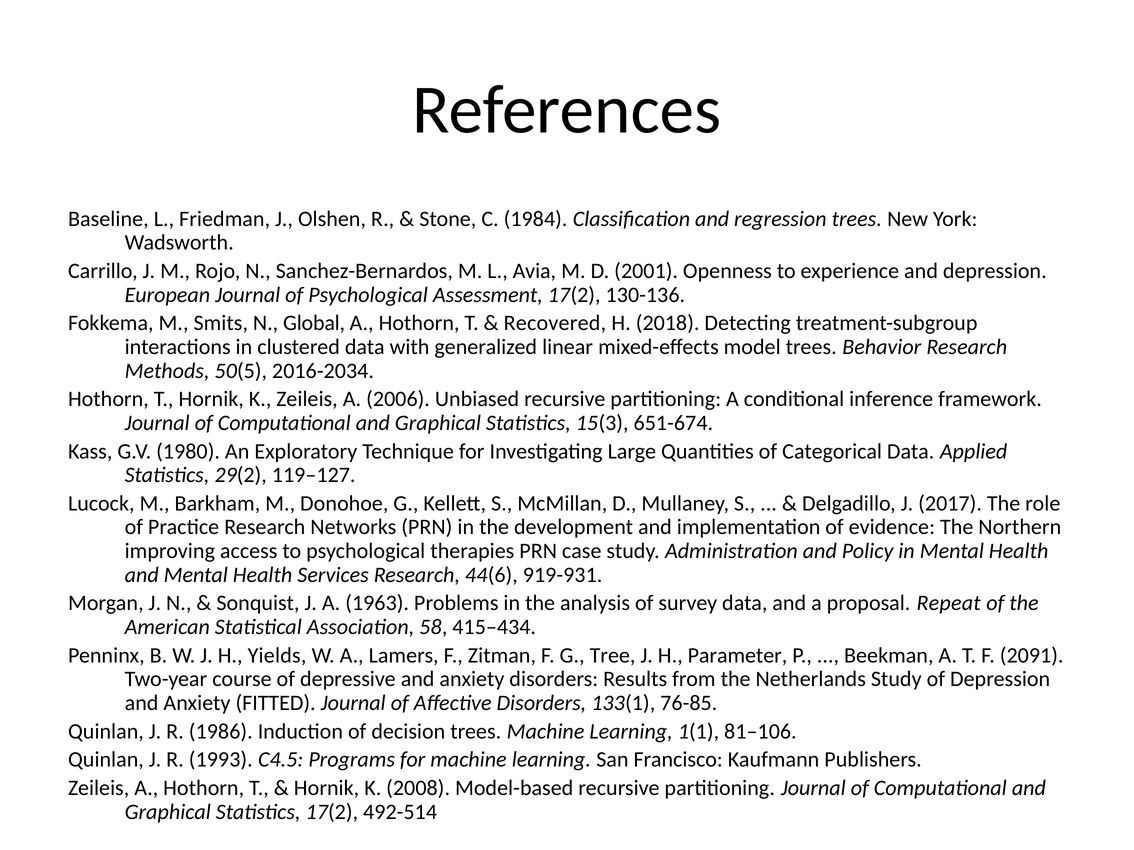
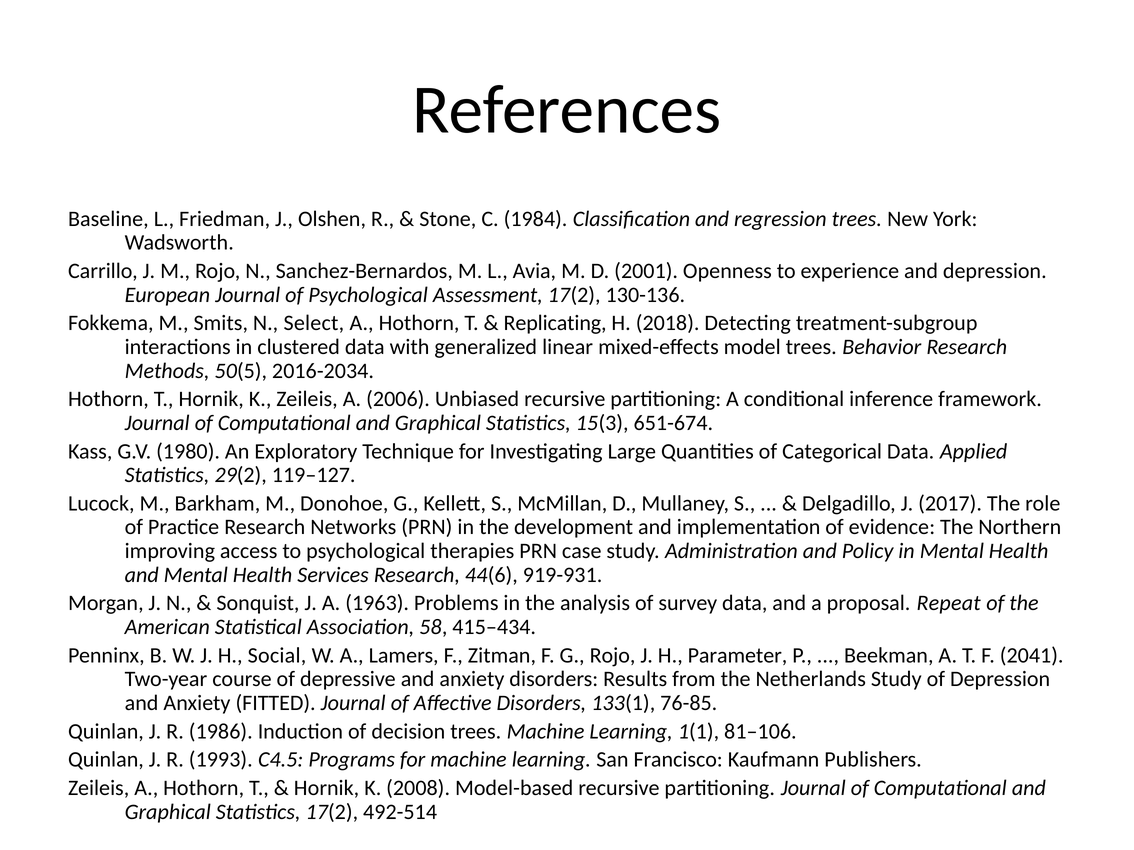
Global: Global -> Select
Recovered: Recovered -> Replicating
Yields: Yields -> Social
G Tree: Tree -> Rojo
2091: 2091 -> 2041
